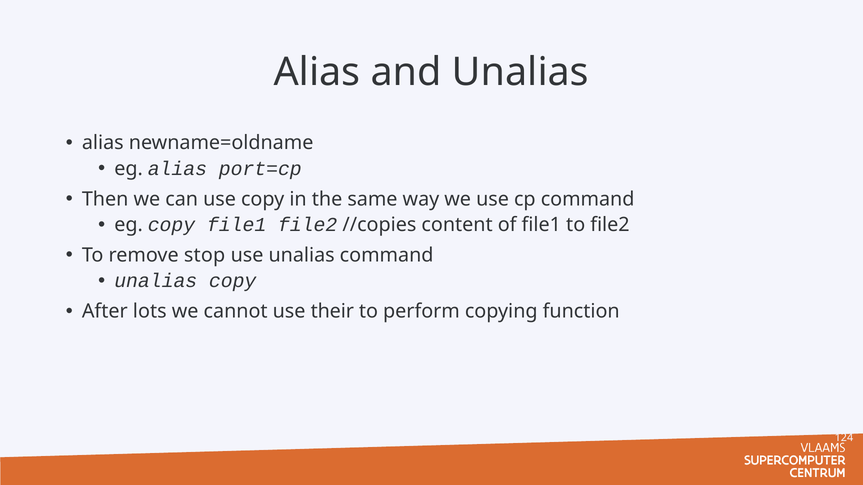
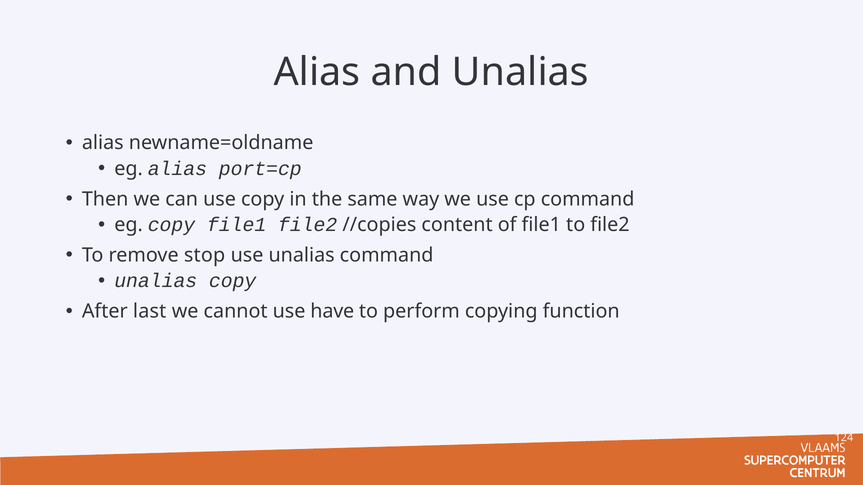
lots: lots -> last
their: their -> have
